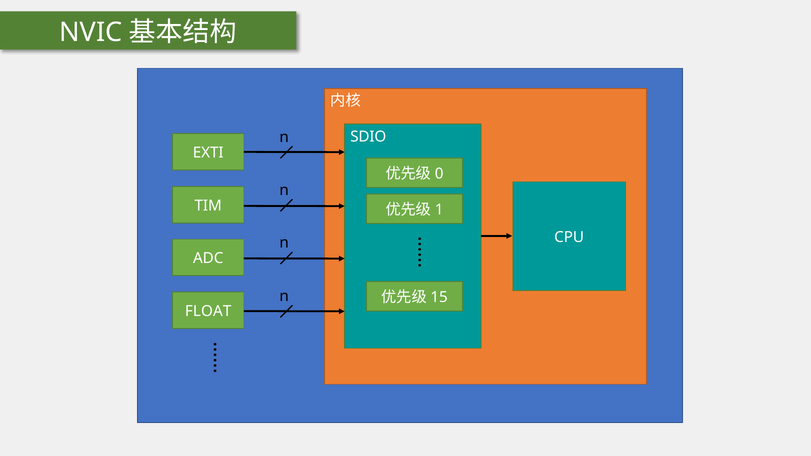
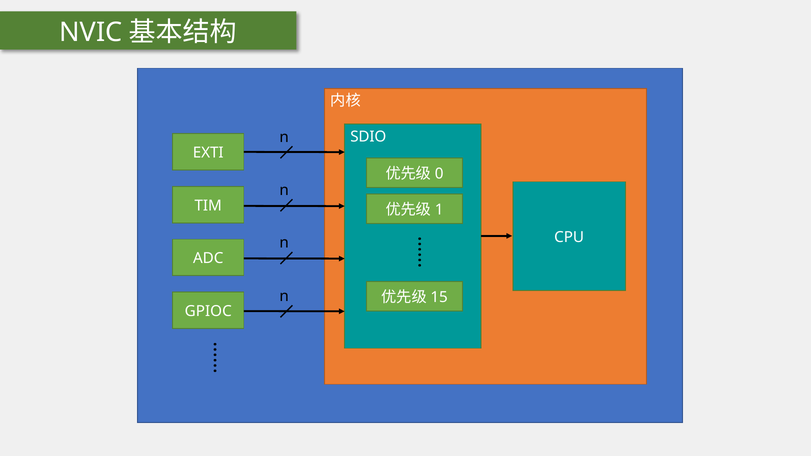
FLOAT: FLOAT -> GPIOC
